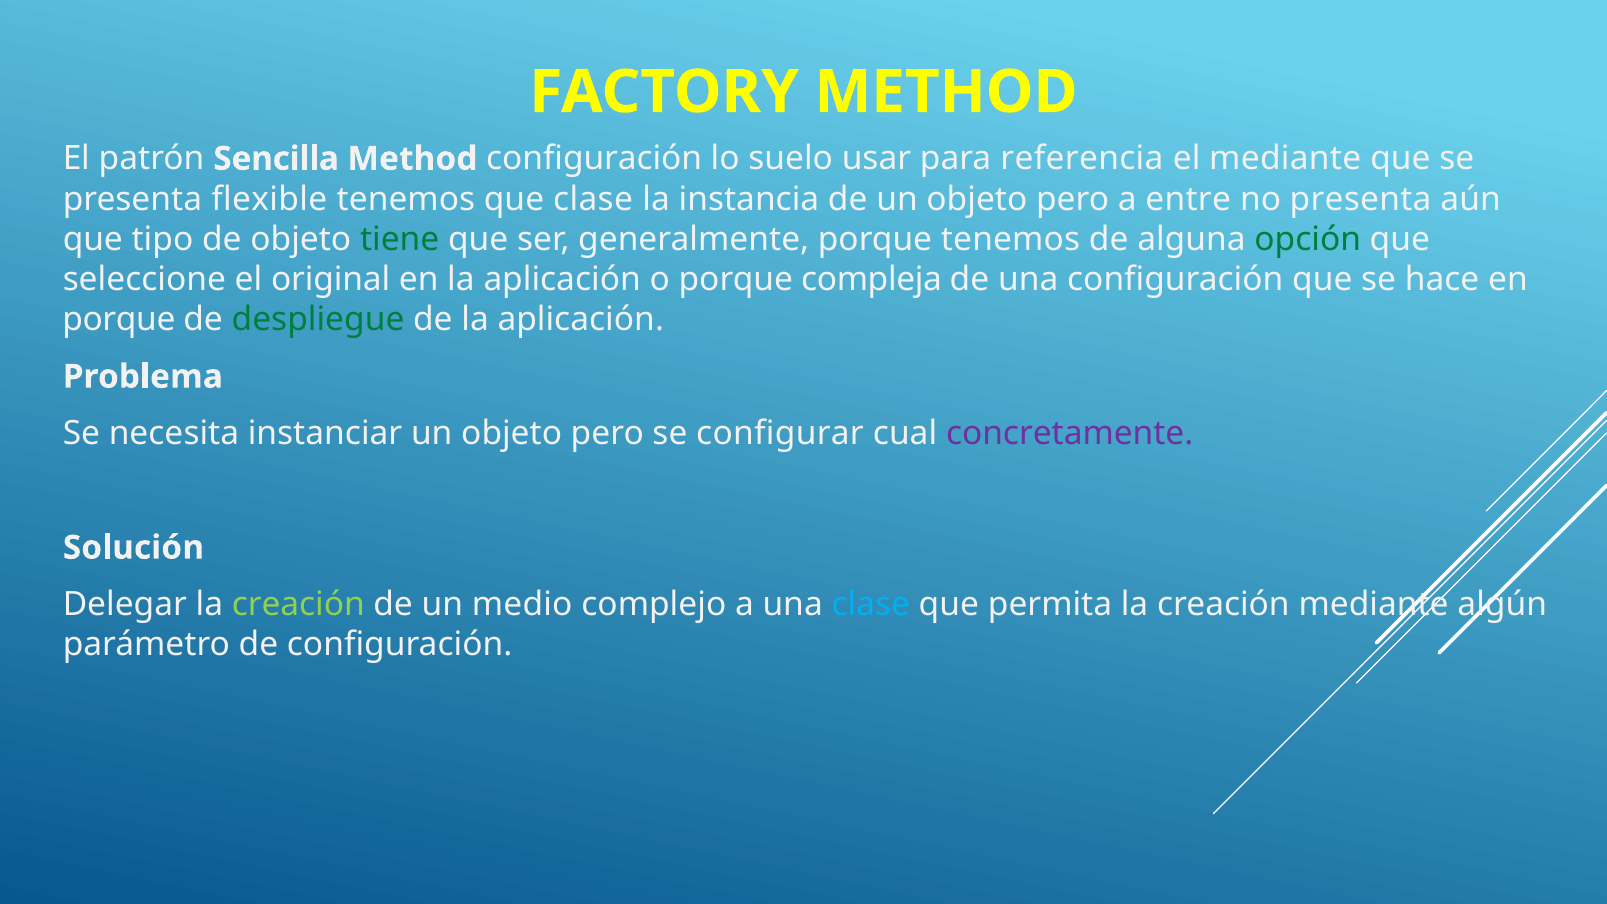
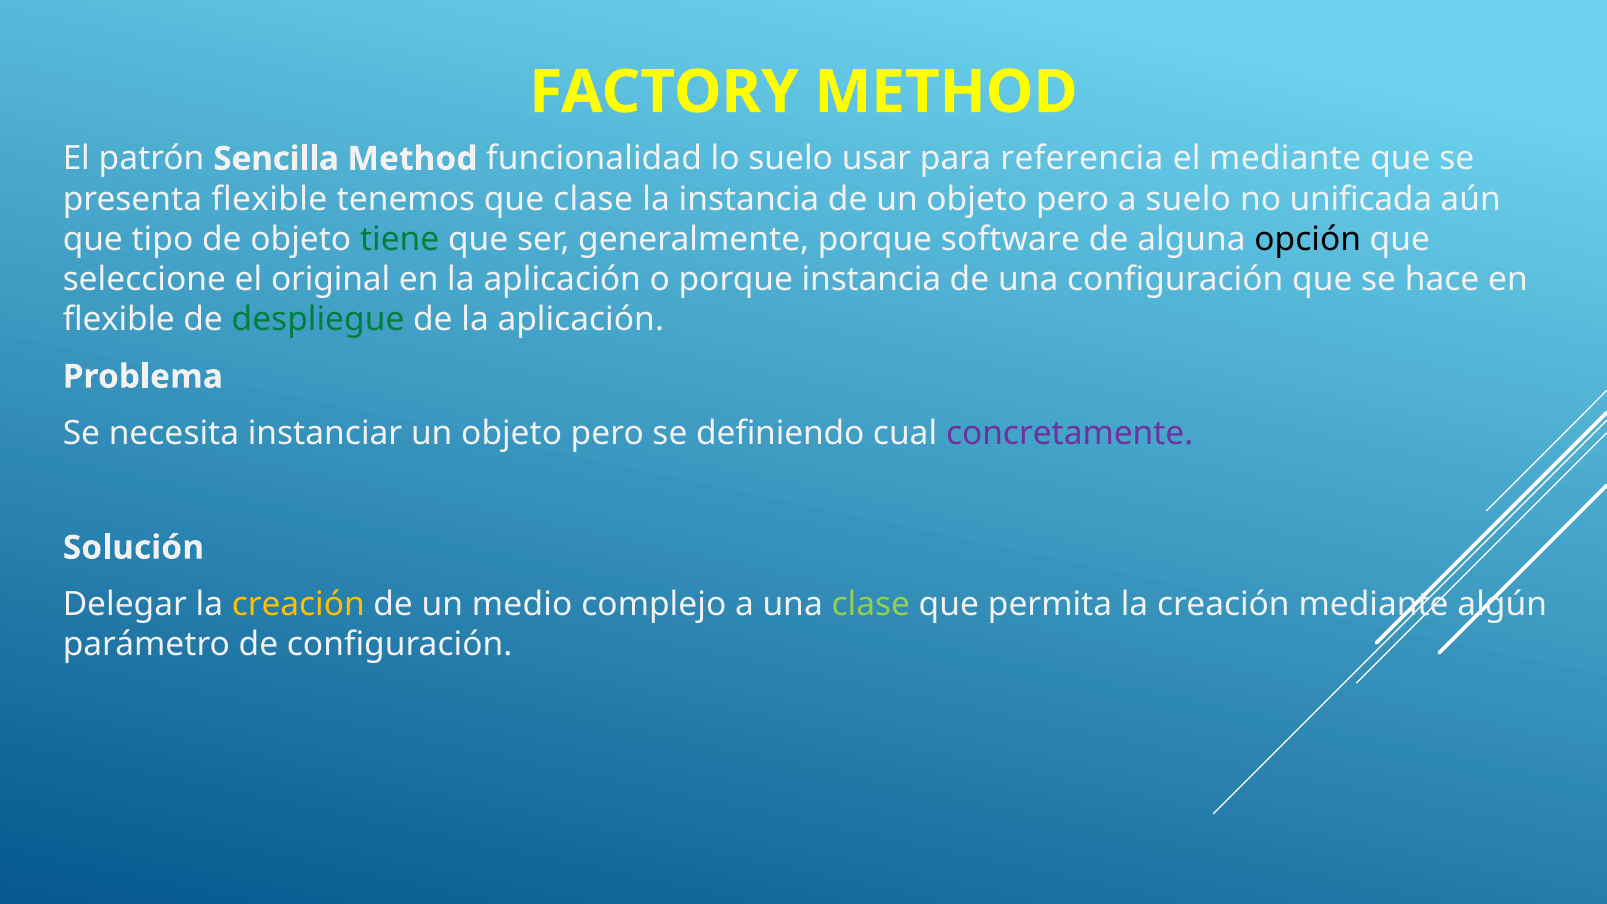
Method configuración: configuración -> funcionalidad
a entre: entre -> suelo
no presenta: presenta -> unificada
porque tenemos: tenemos -> software
opción colour: green -> black
porque compleja: compleja -> instancia
porque at (119, 320): porque -> flexible
configurar: configurar -> definiendo
creación at (298, 605) colour: light green -> yellow
clase at (871, 605) colour: light blue -> light green
